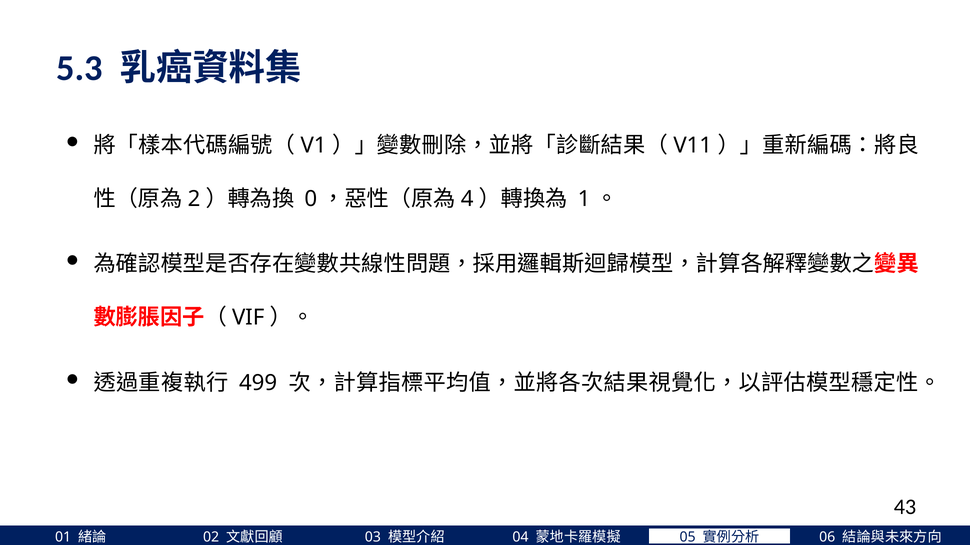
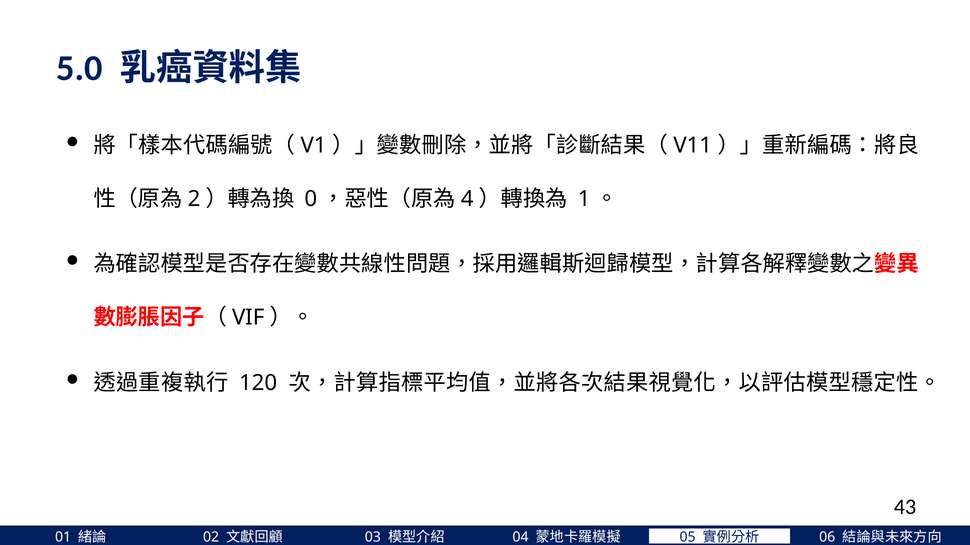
5.3: 5.3 -> 5.0
499: 499 -> 120
